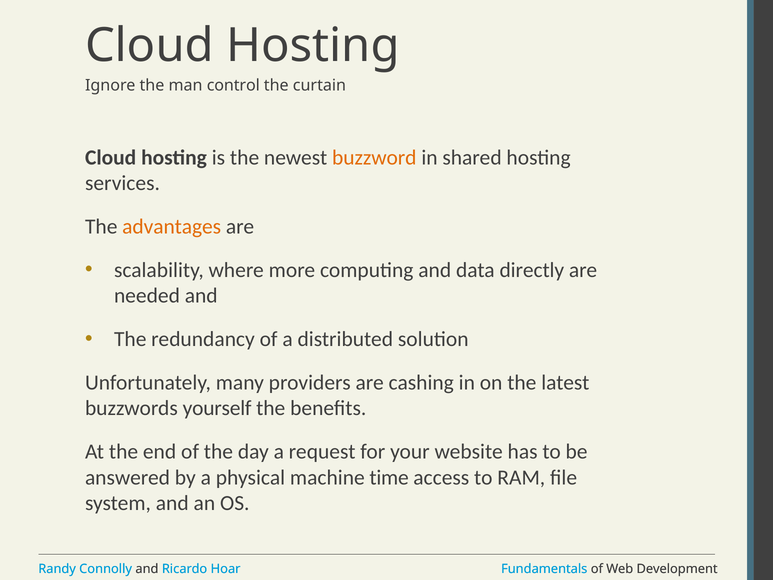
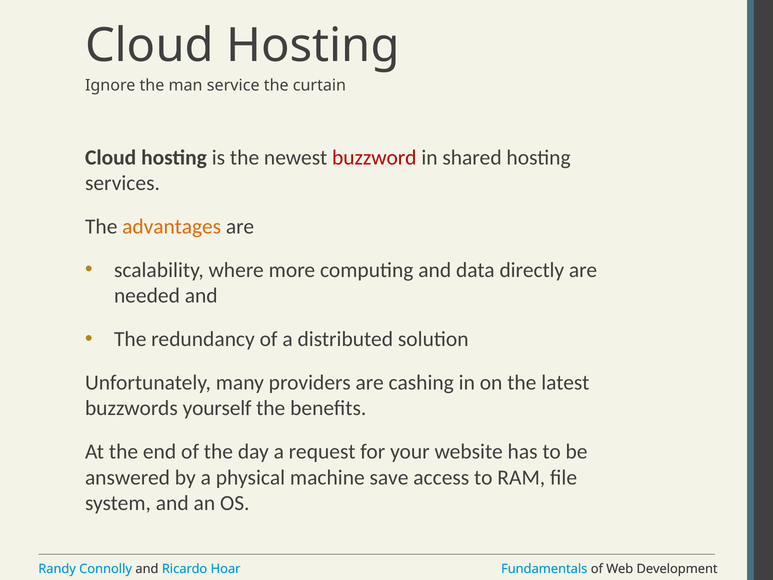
control: control -> service
buzzword colour: orange -> red
time: time -> save
